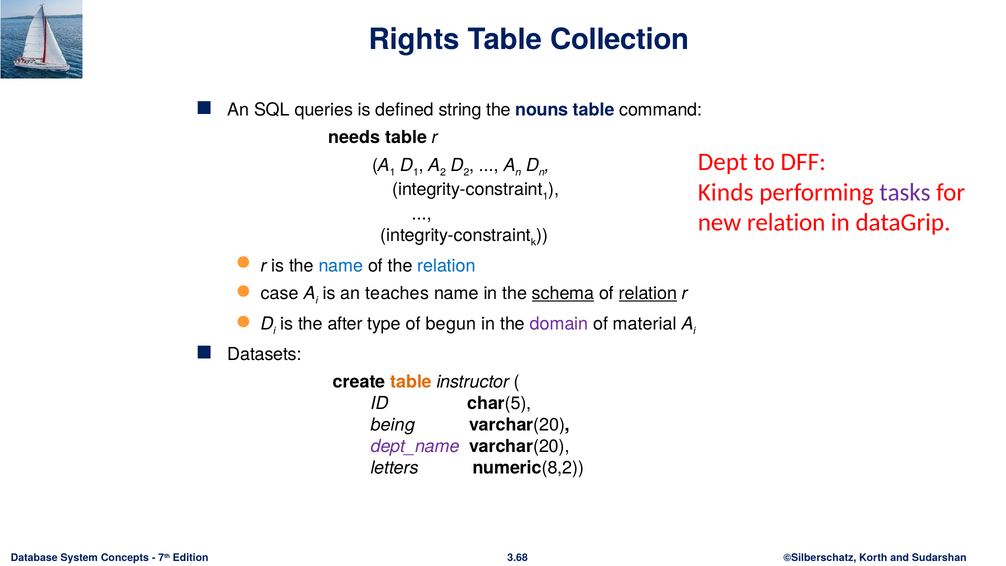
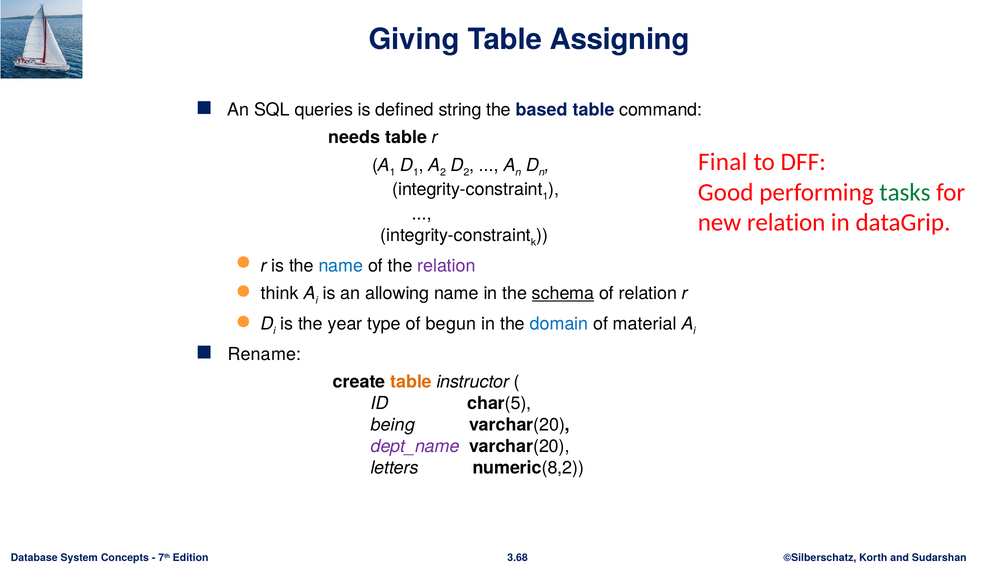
Rights: Rights -> Giving
Collection: Collection -> Assigning
nouns: nouns -> based
Dept: Dept -> Final
Kinds: Kinds -> Good
tasks colour: purple -> green
relation at (447, 266) colour: blue -> purple
case: case -> think
teaches: teaches -> allowing
relation at (648, 293) underline: present -> none
after: after -> year
domain colour: purple -> blue
Datasets: Datasets -> Rename
